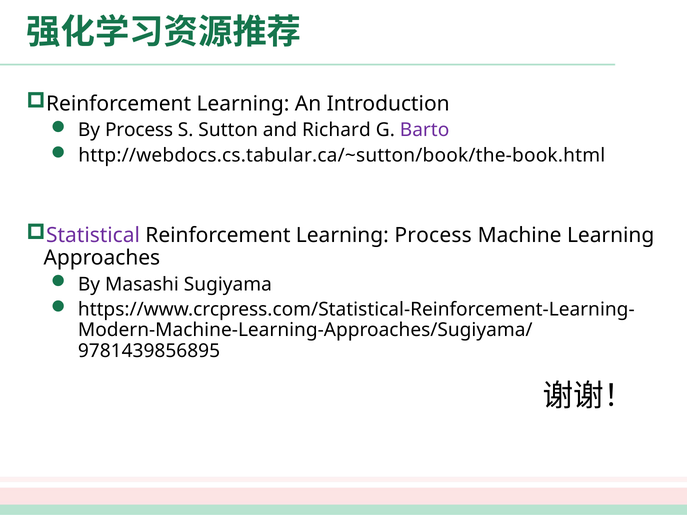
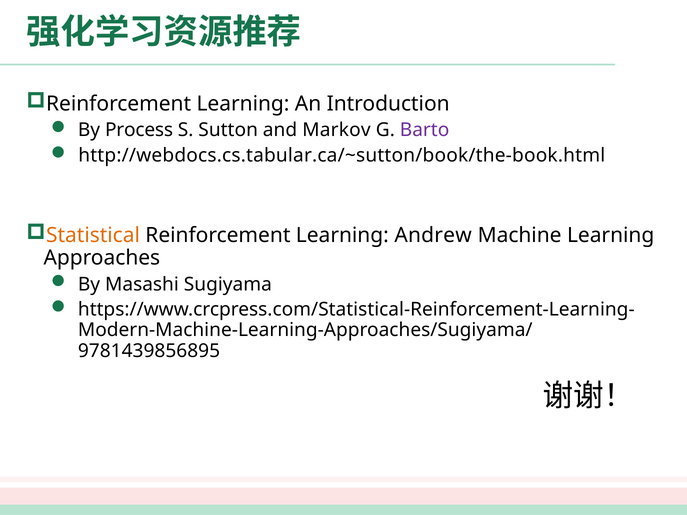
Richard: Richard -> Markov
Statistical colour: purple -> orange
Learning Process: Process -> Andrew
